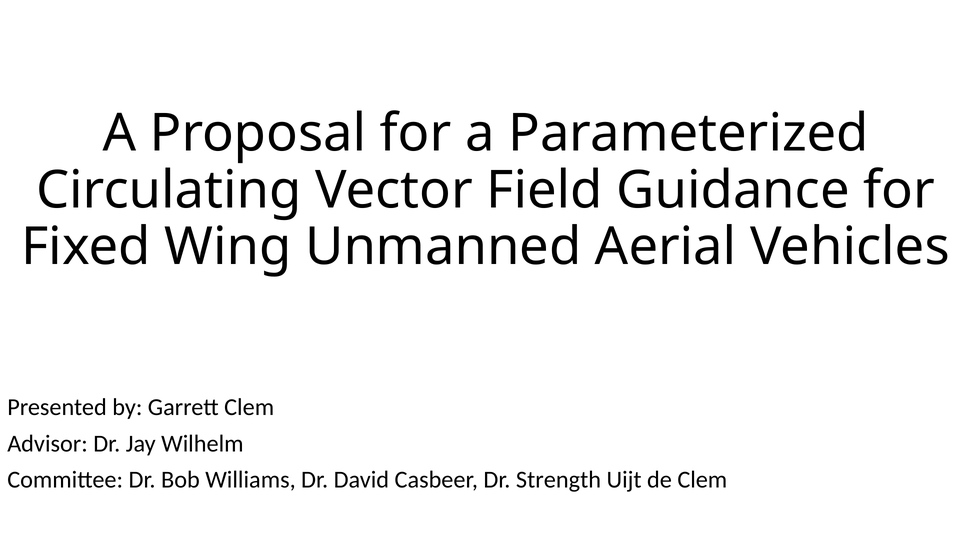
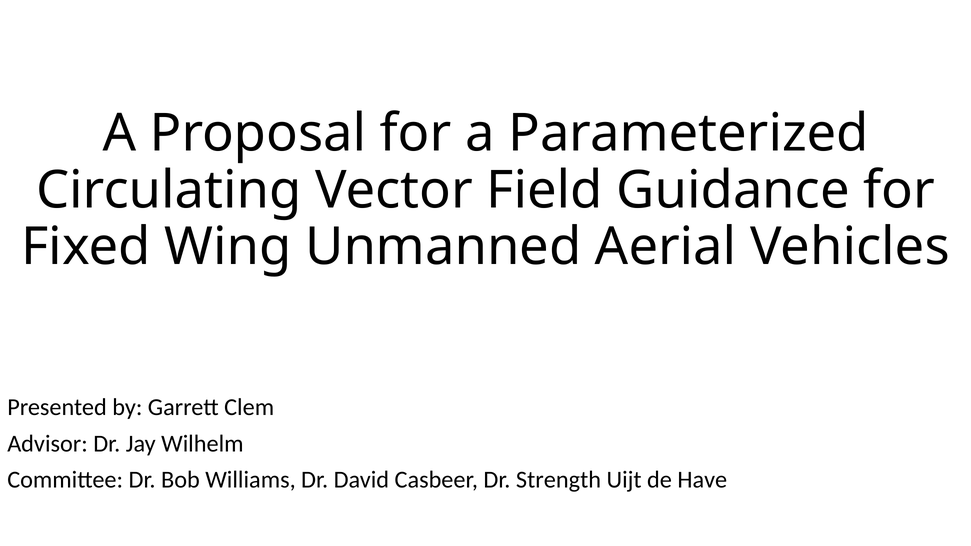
de Clem: Clem -> Have
